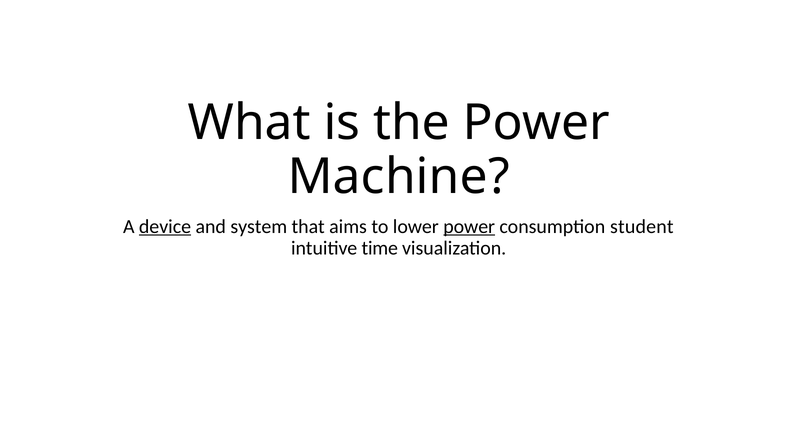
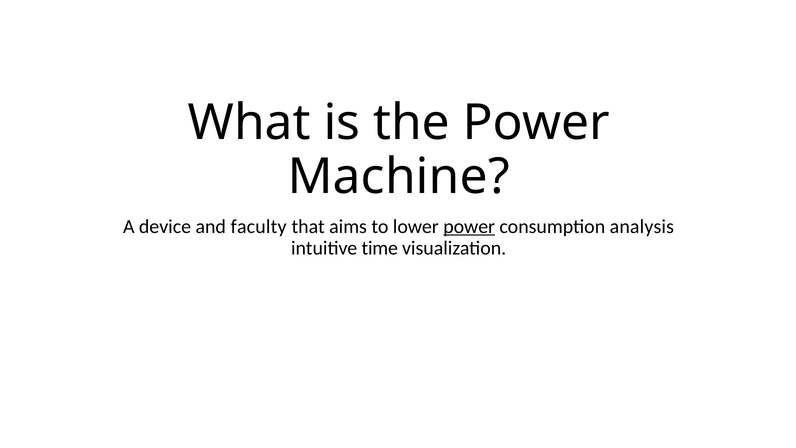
device underline: present -> none
system: system -> faculty
student: student -> analysis
